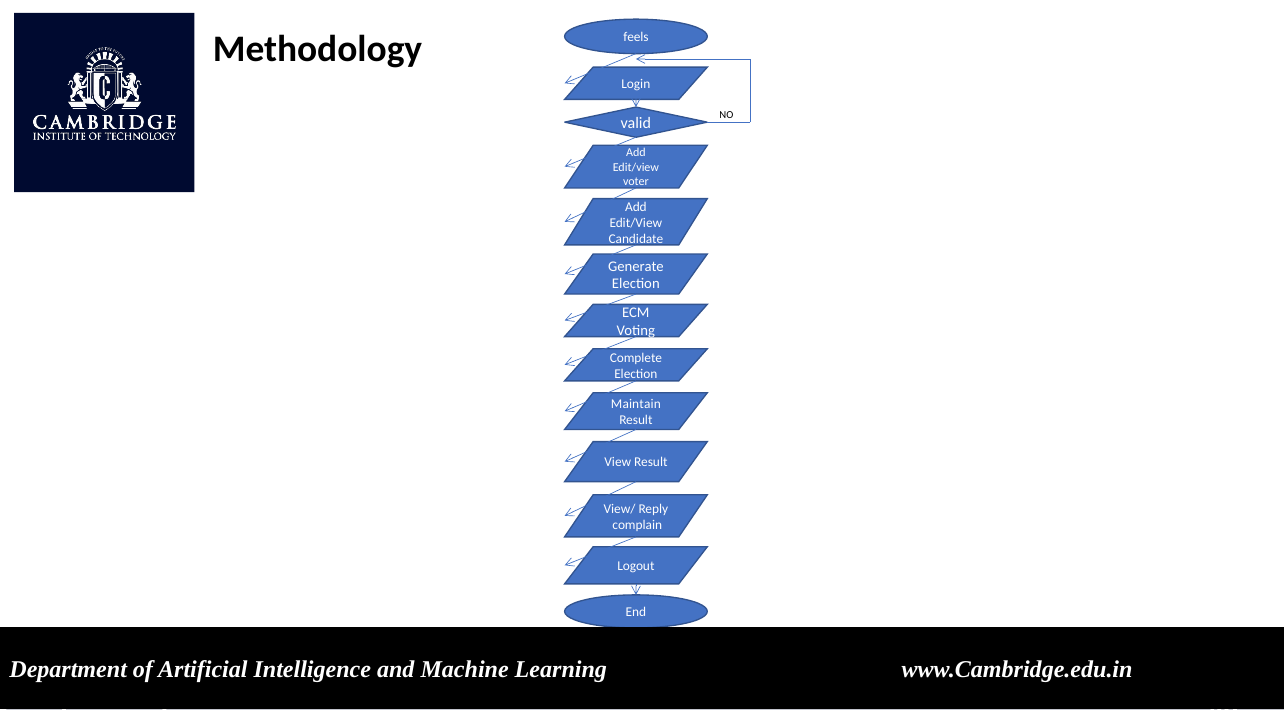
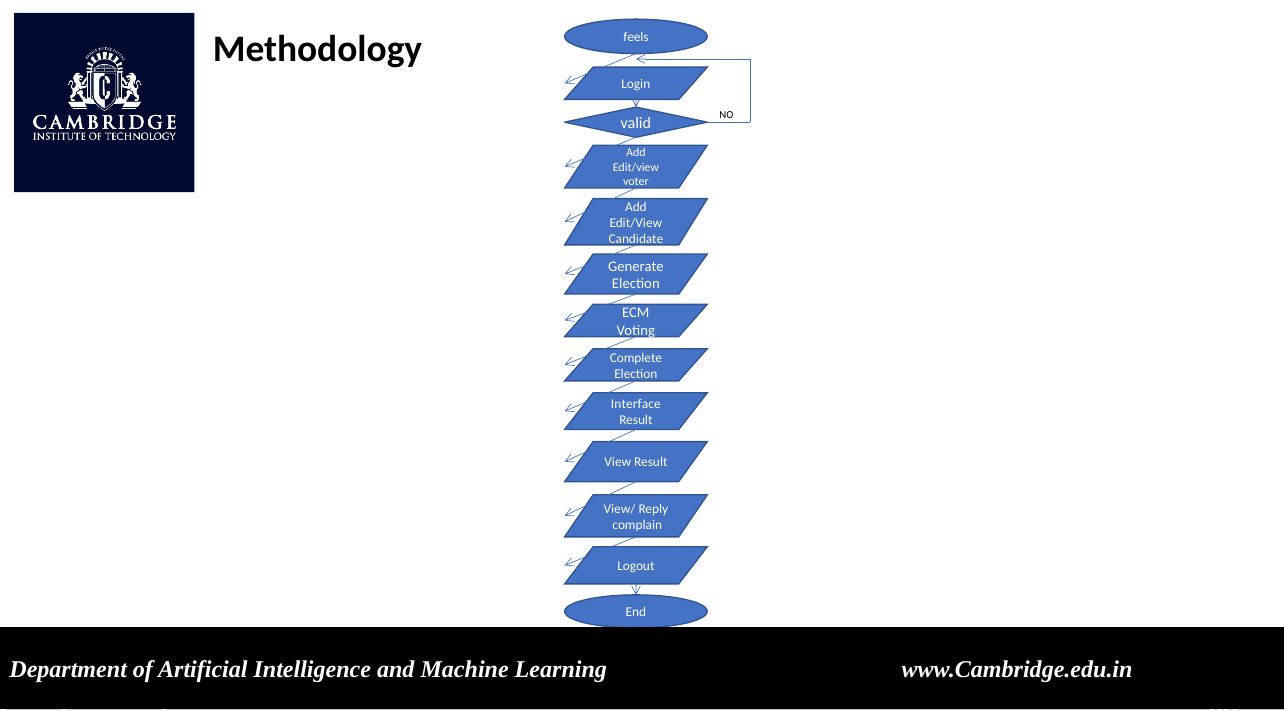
Maintain: Maintain -> Interface
